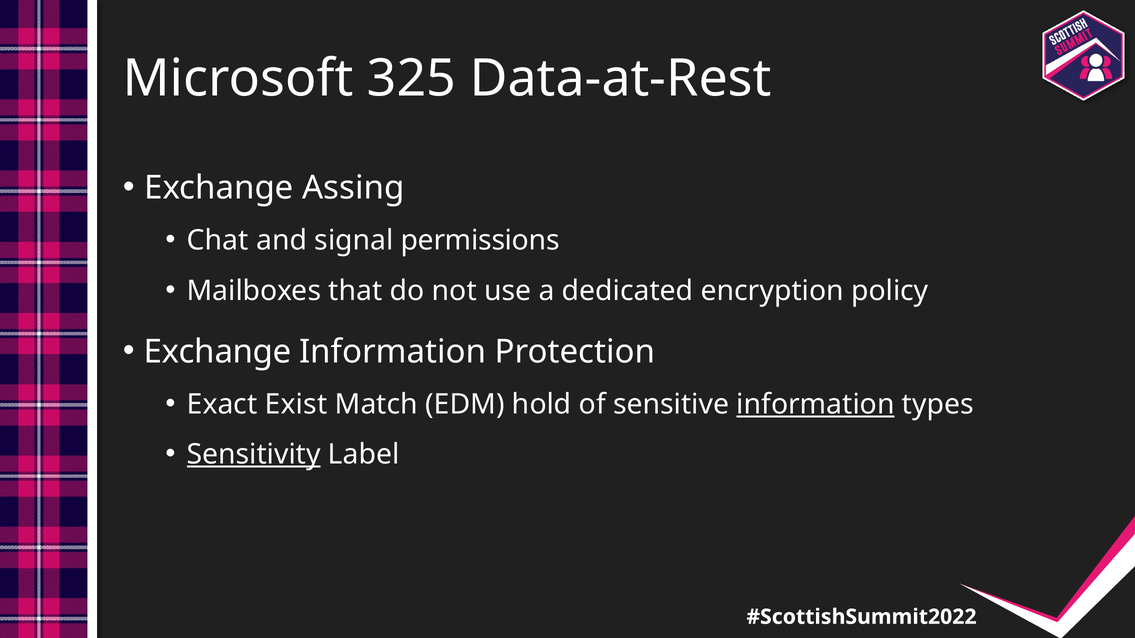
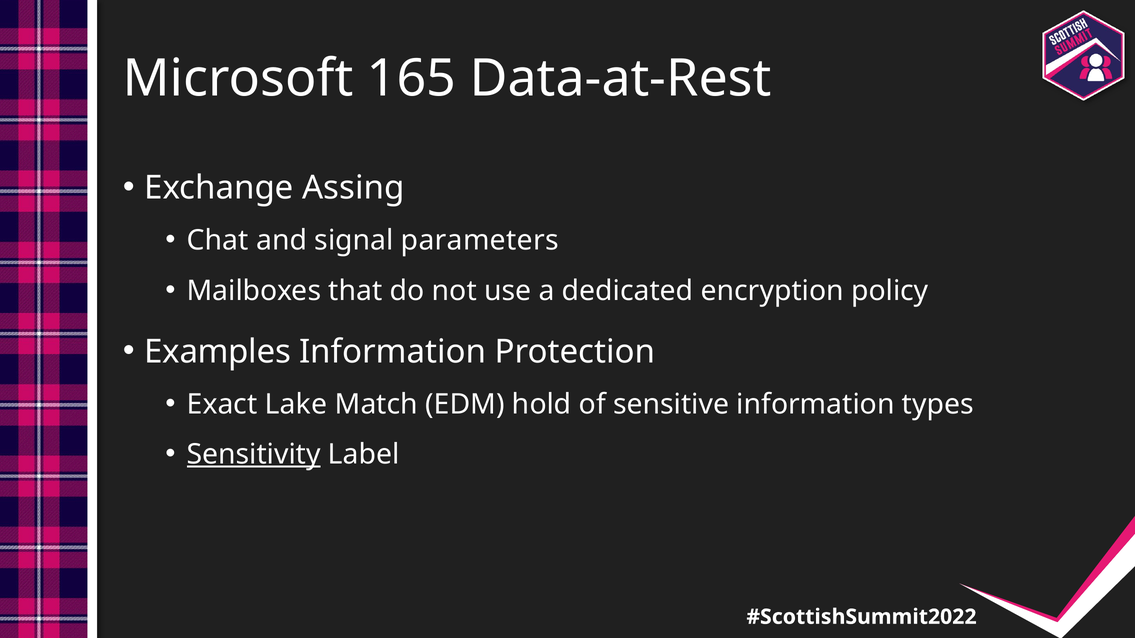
325: 325 -> 165
permissions: permissions -> parameters
Exchange at (218, 352): Exchange -> Examples
Exist: Exist -> Lake
information at (816, 405) underline: present -> none
